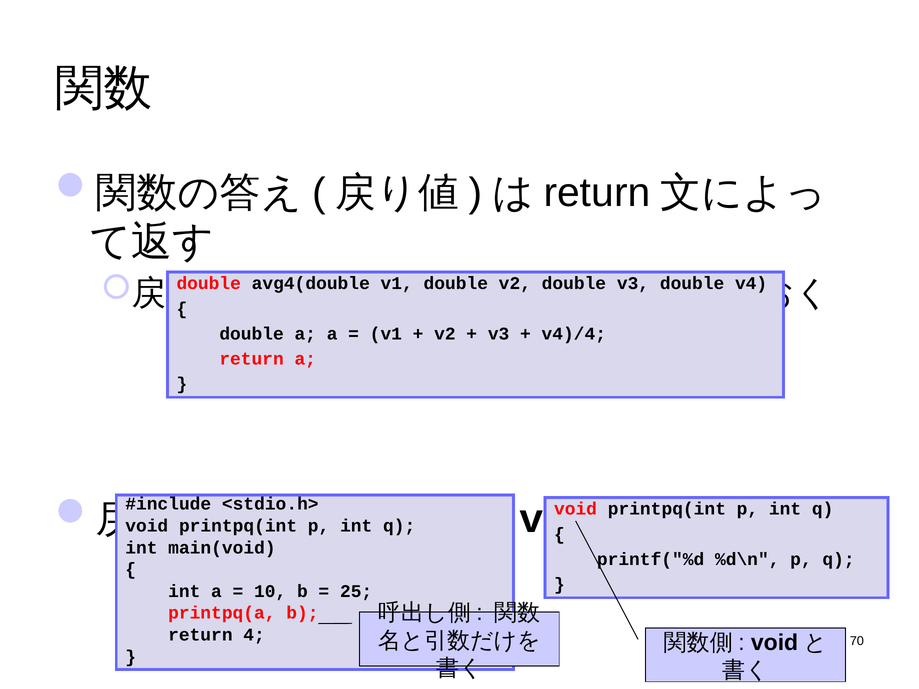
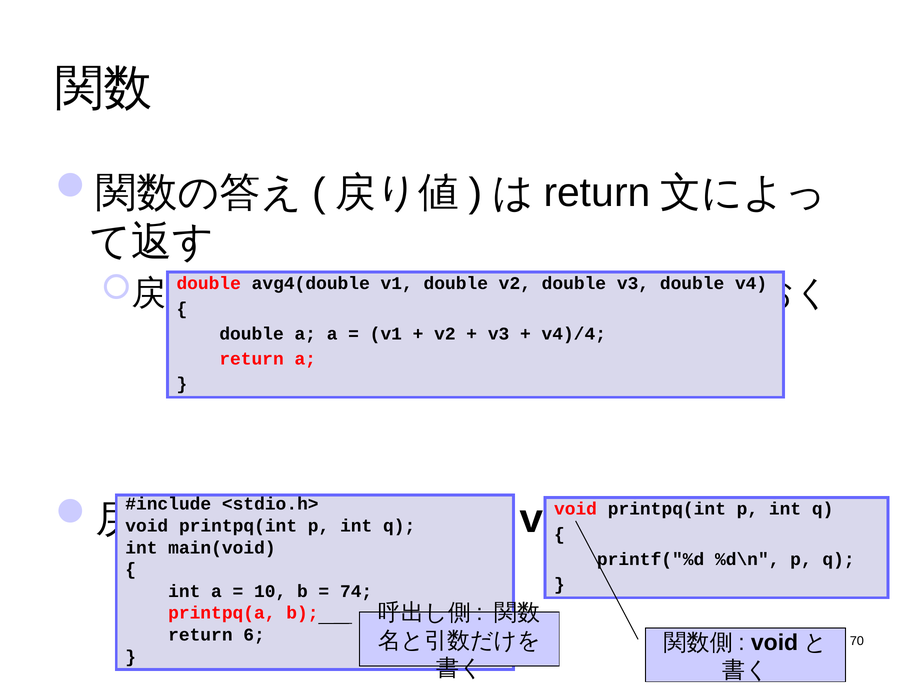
25: 25 -> 74
4: 4 -> 6
